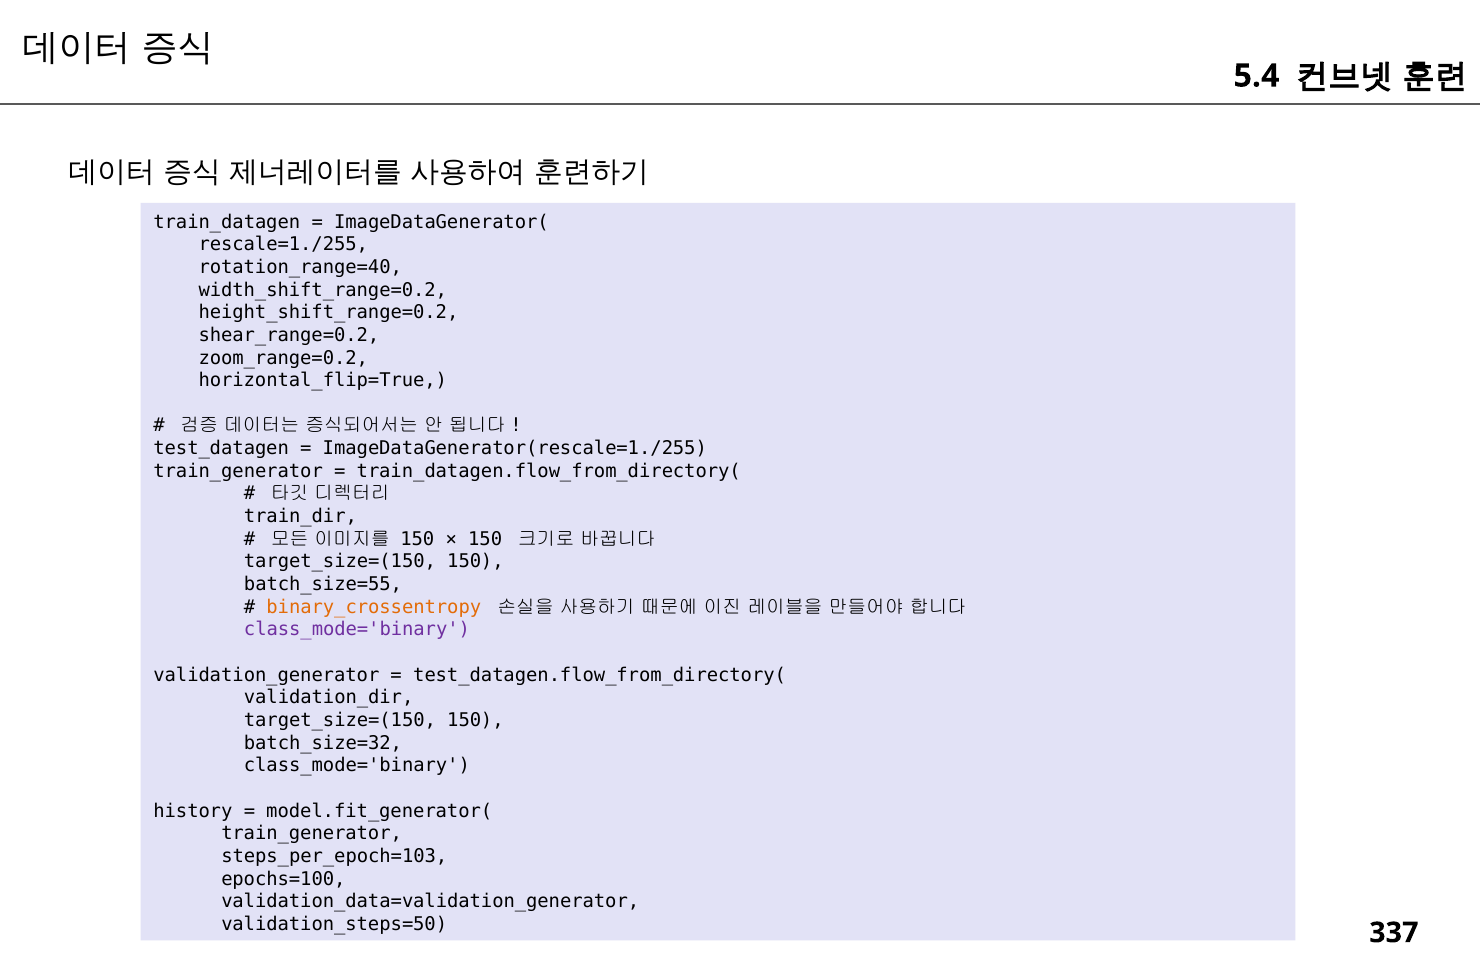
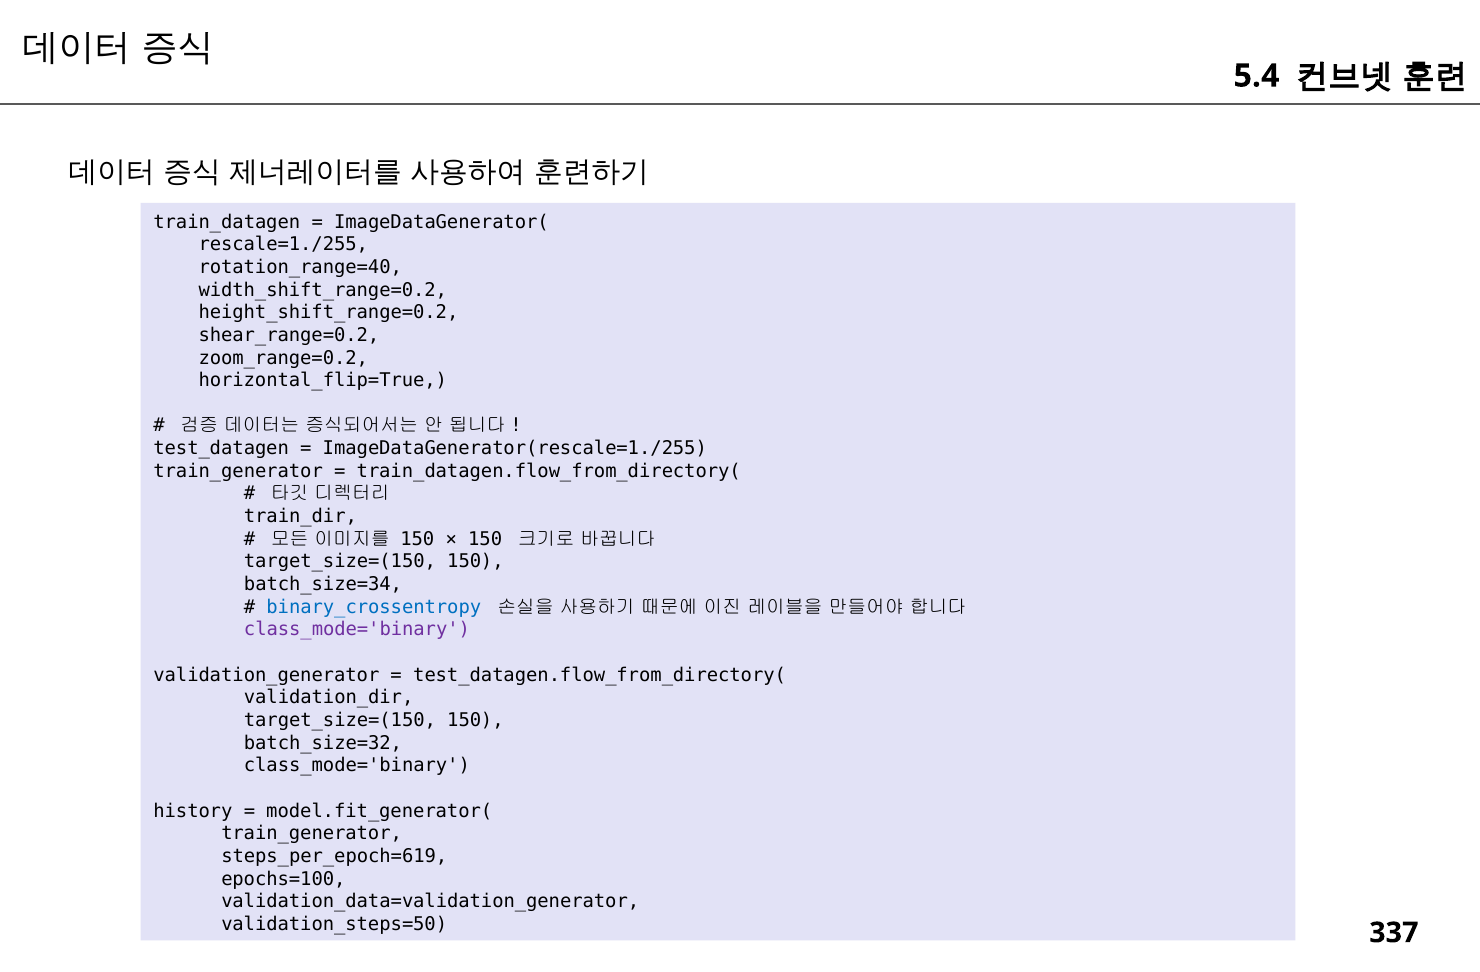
batch_size=55: batch_size=55 -> batch_size=34
binary_crossentropy colour: orange -> blue
steps_per_epoch=103: steps_per_epoch=103 -> steps_per_epoch=619
